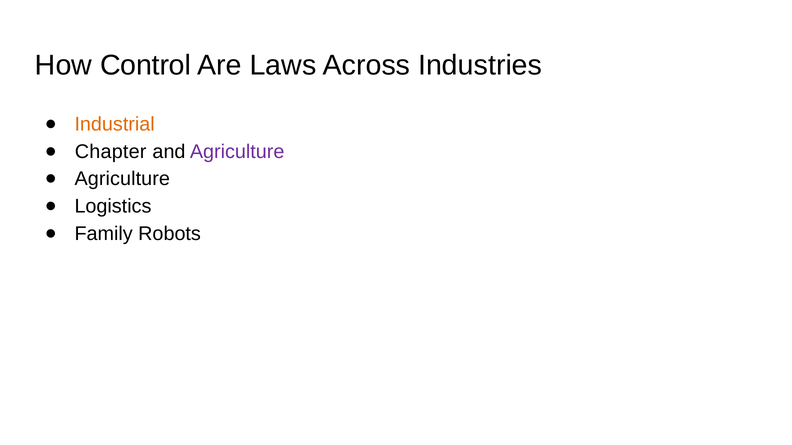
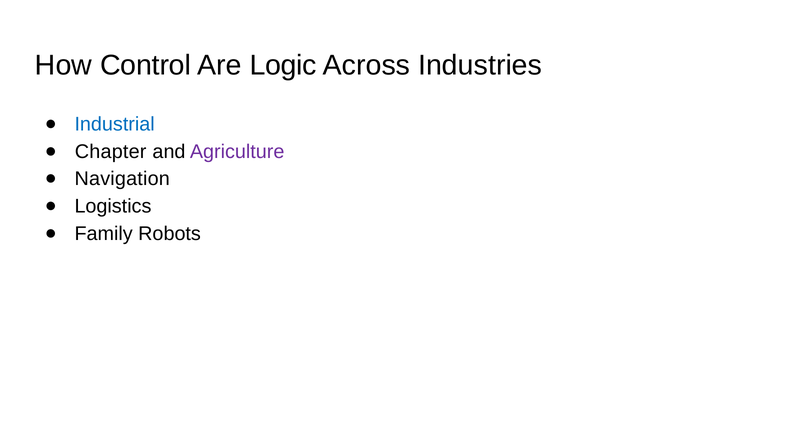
Laws: Laws -> Logic
Industrial colour: orange -> blue
Agriculture at (122, 179): Agriculture -> Navigation
